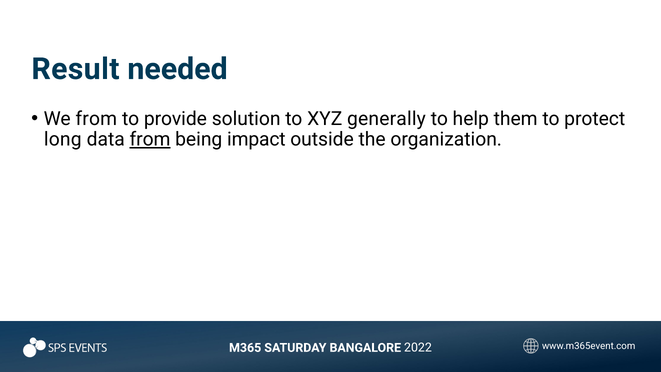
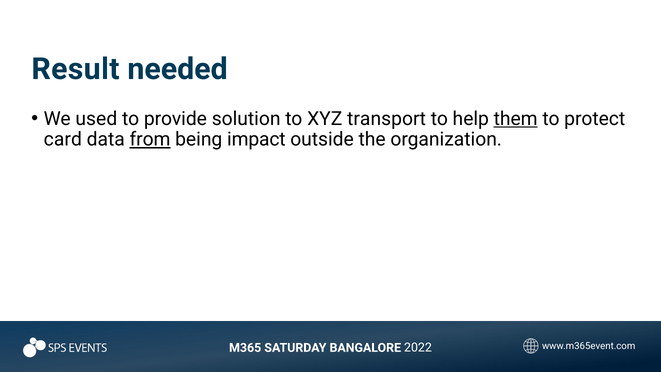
We from: from -> used
generally: generally -> transport
them underline: none -> present
long: long -> card
